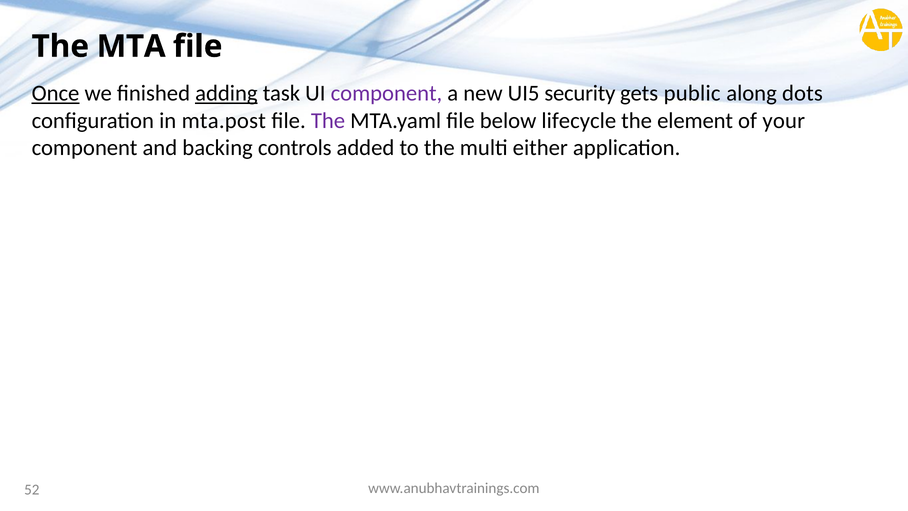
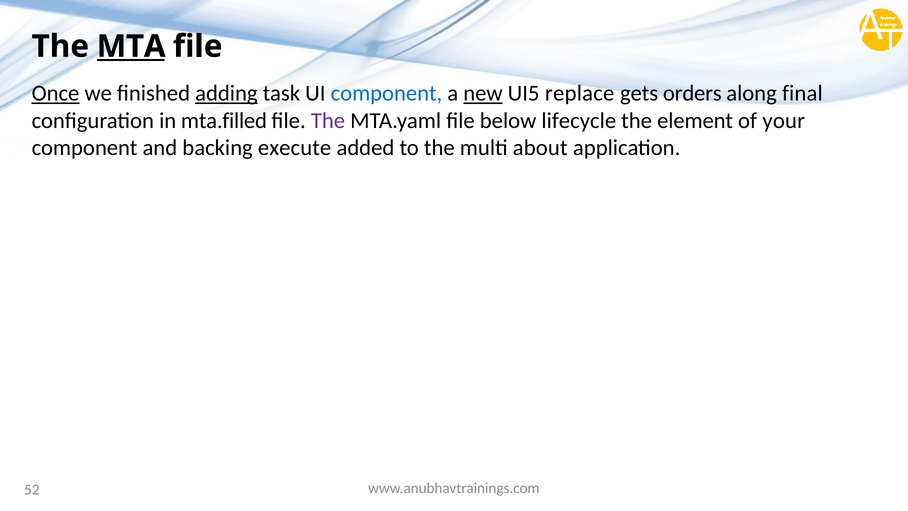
MTA underline: none -> present
component at (386, 93) colour: purple -> blue
new underline: none -> present
security: security -> replace
public: public -> orders
dots: dots -> final
mta.post: mta.post -> mta.filled
controls: controls -> execute
either: either -> about
